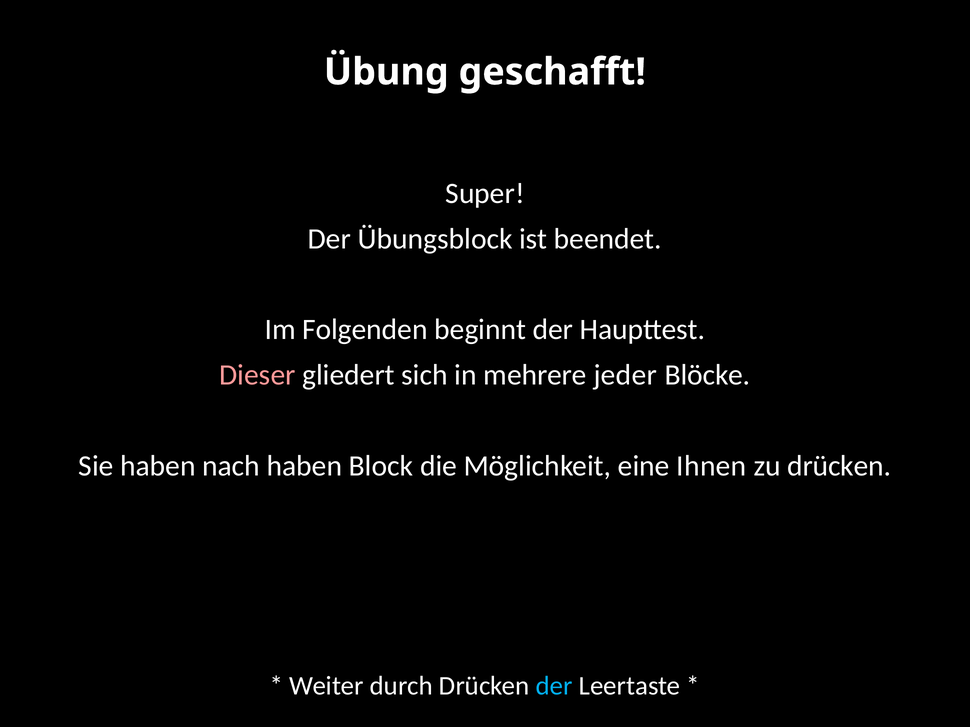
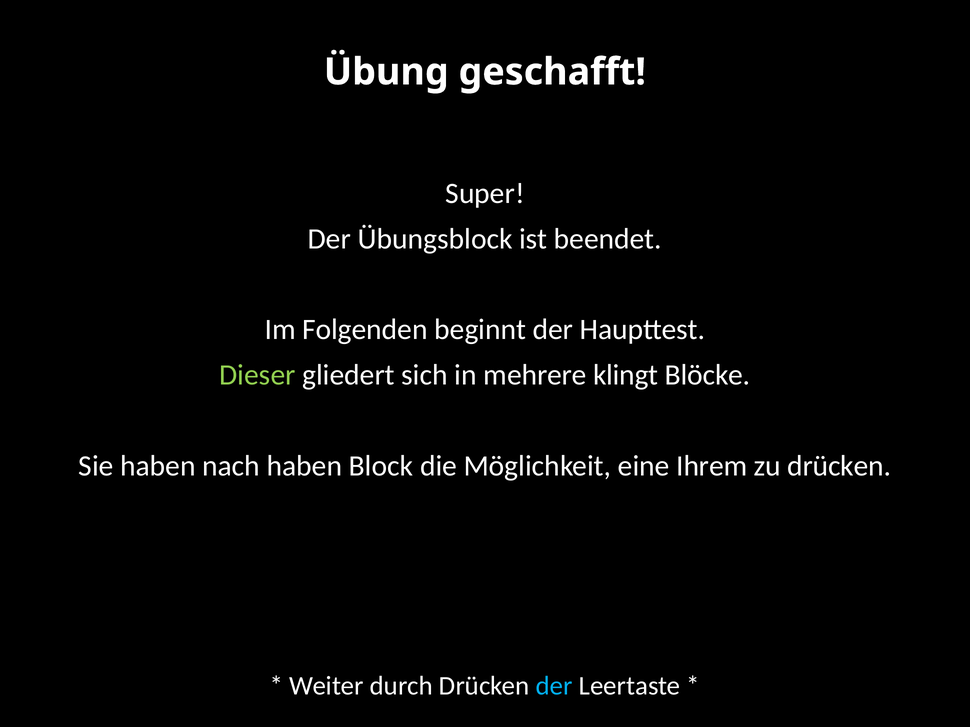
Dieser colour: pink -> light green
jeder: jeder -> klingt
Ihnen: Ihnen -> Ihrem
